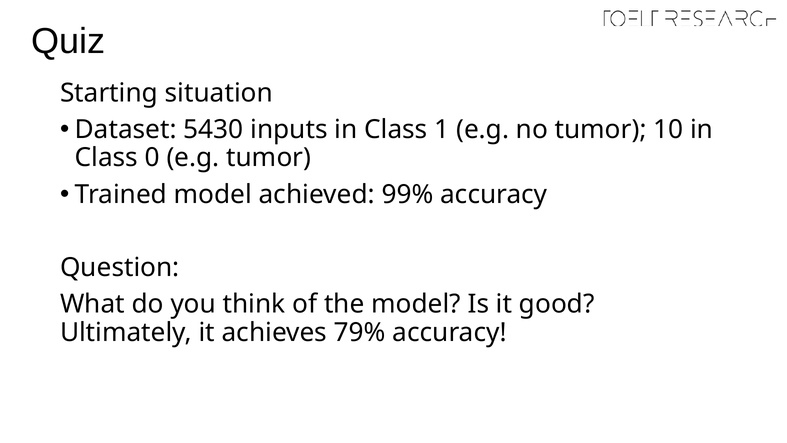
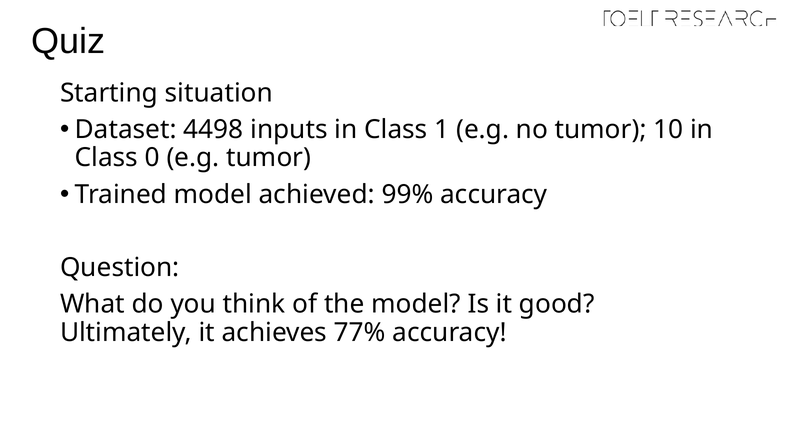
5430: 5430 -> 4498
79%: 79% -> 77%
